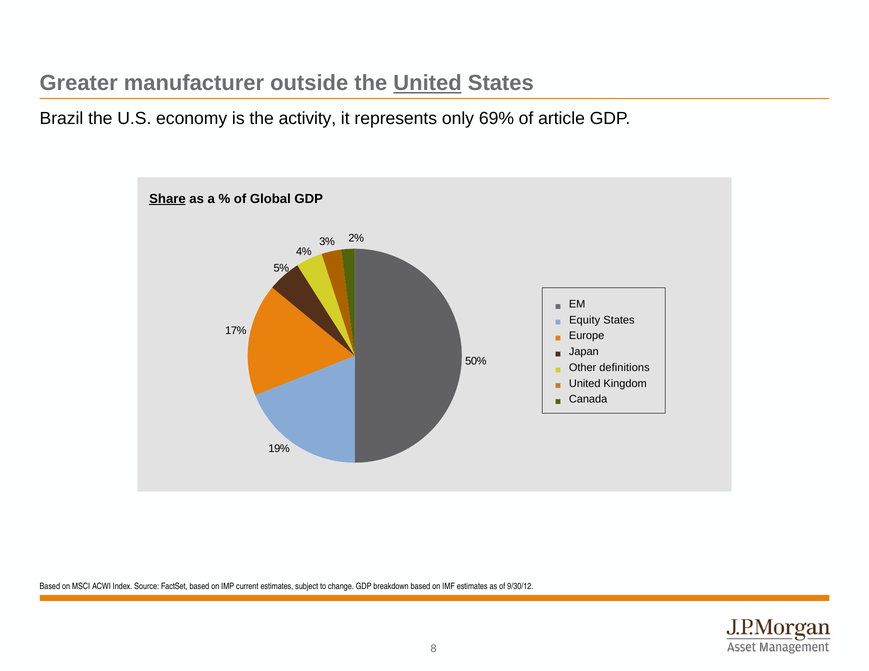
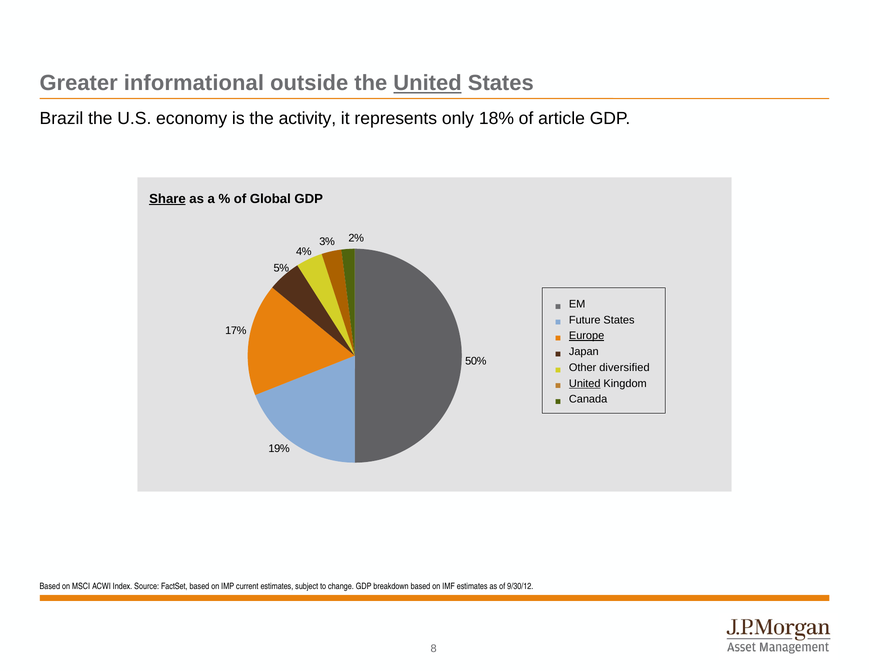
manufacturer: manufacturer -> informational
69%: 69% -> 18%
Equity: Equity -> Future
Europe underline: none -> present
definitions: definitions -> diversified
United at (585, 384) underline: none -> present
